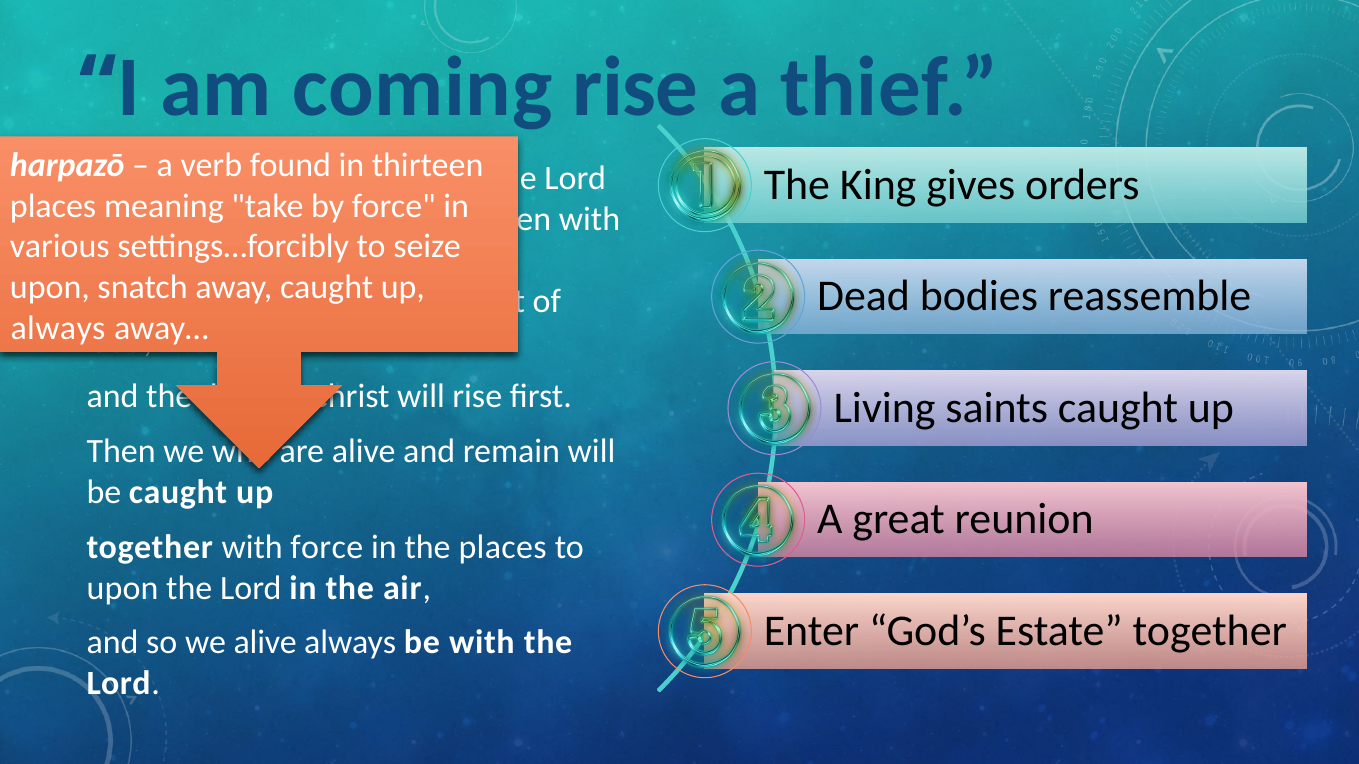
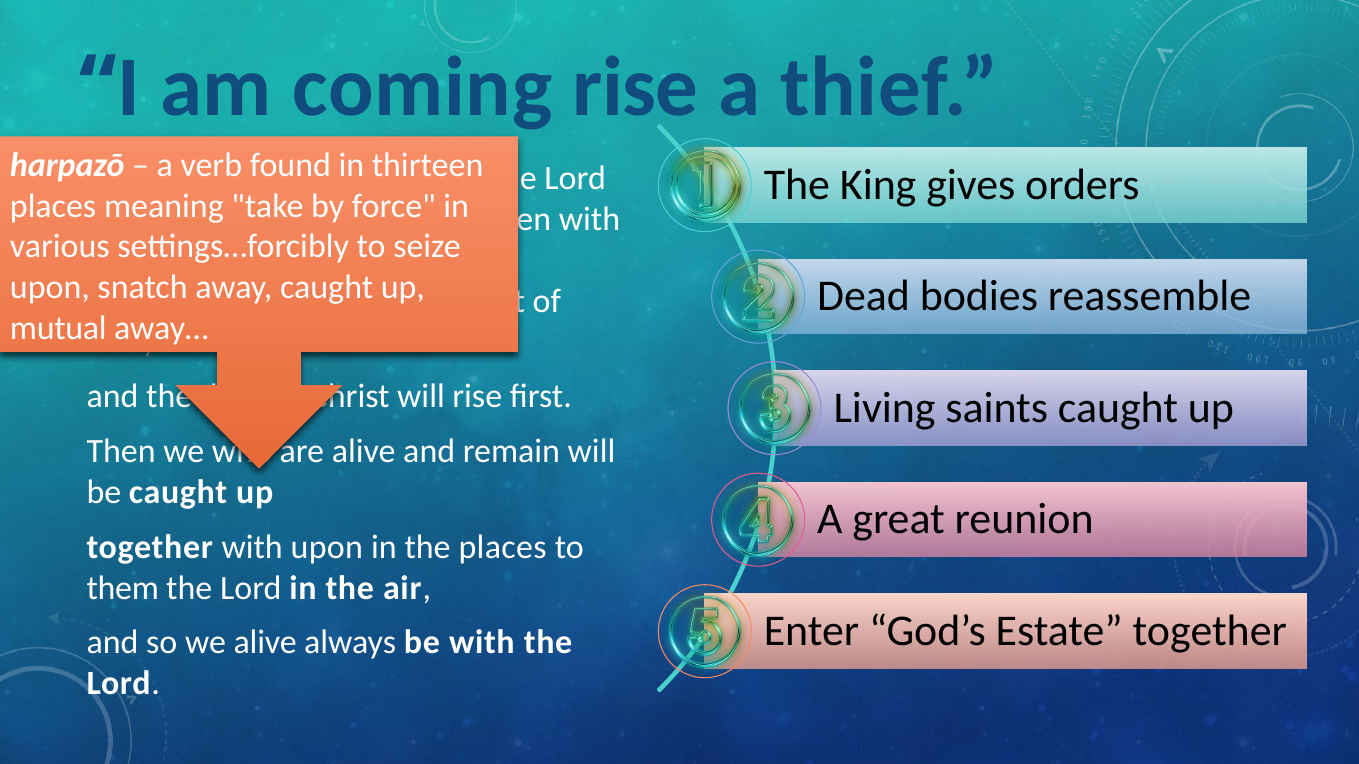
always at (58, 328): always -> mutual
with force: force -> upon
upon at (123, 588): upon -> them
